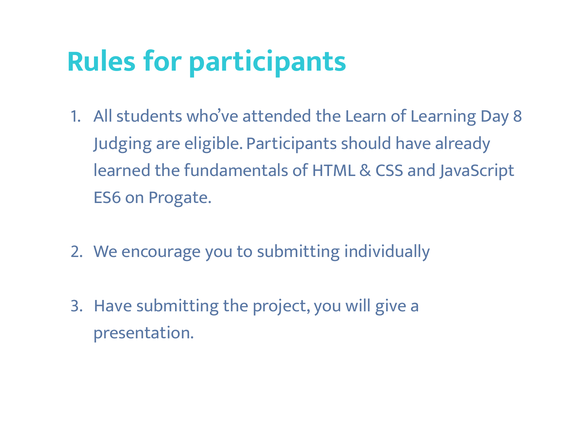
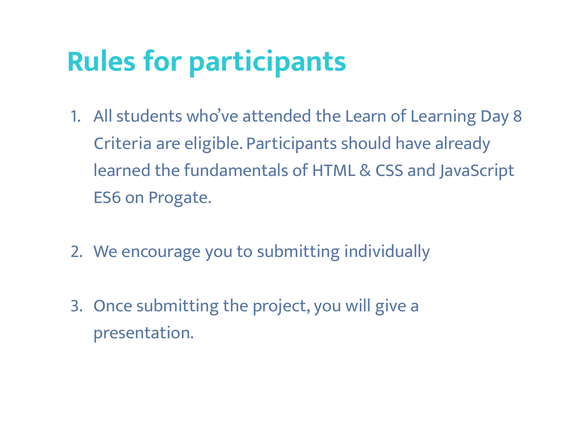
Judging: Judging -> Criteria
Have at (113, 305): Have -> Once
